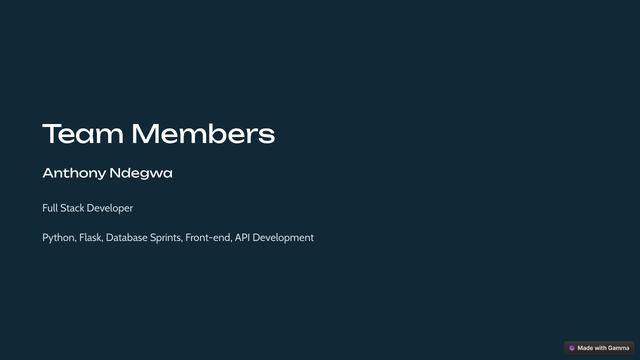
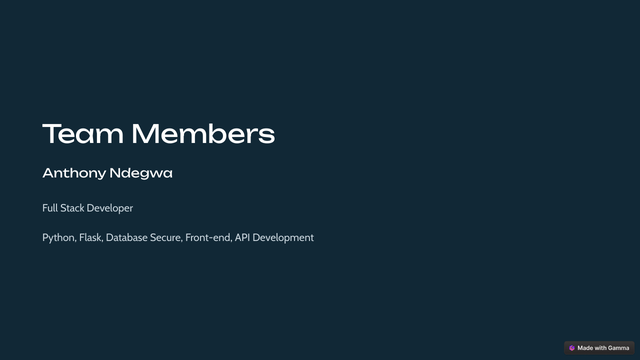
Sprints: Sprints -> Secure
